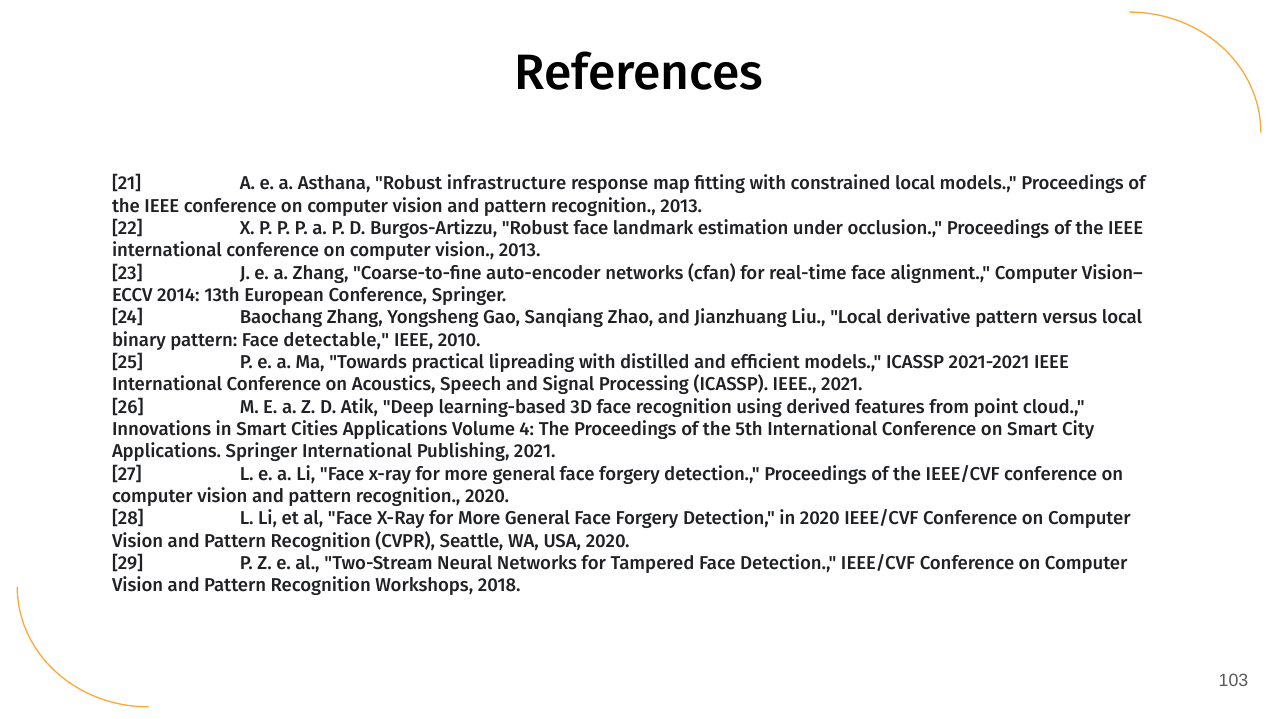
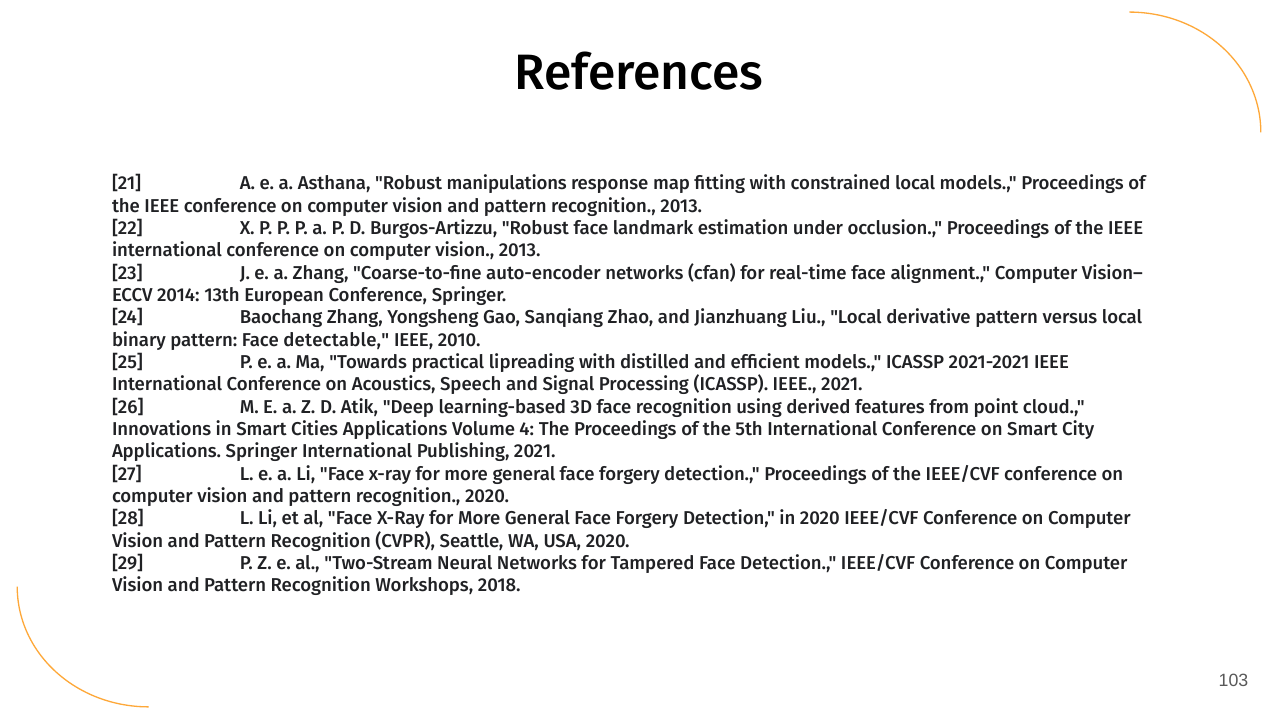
infrastructure: infrastructure -> manipulations
